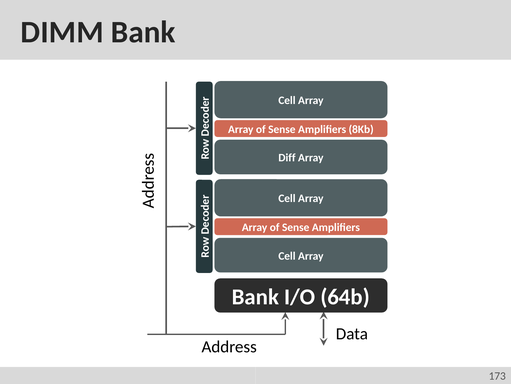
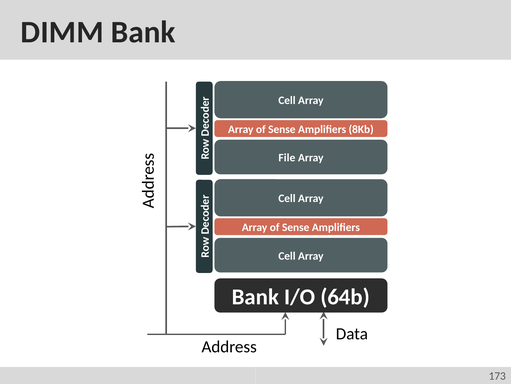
Diff: Diff -> File
